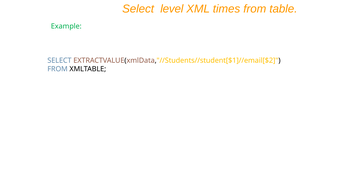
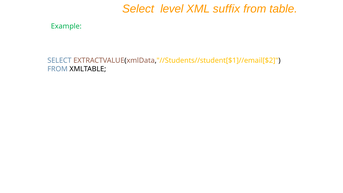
times: times -> suffix
